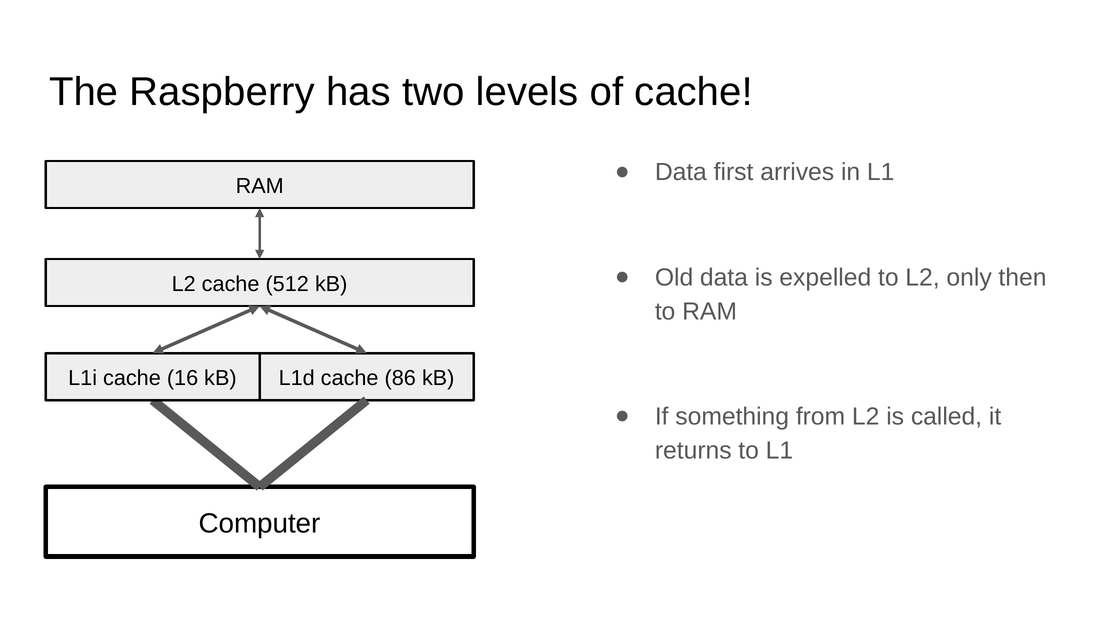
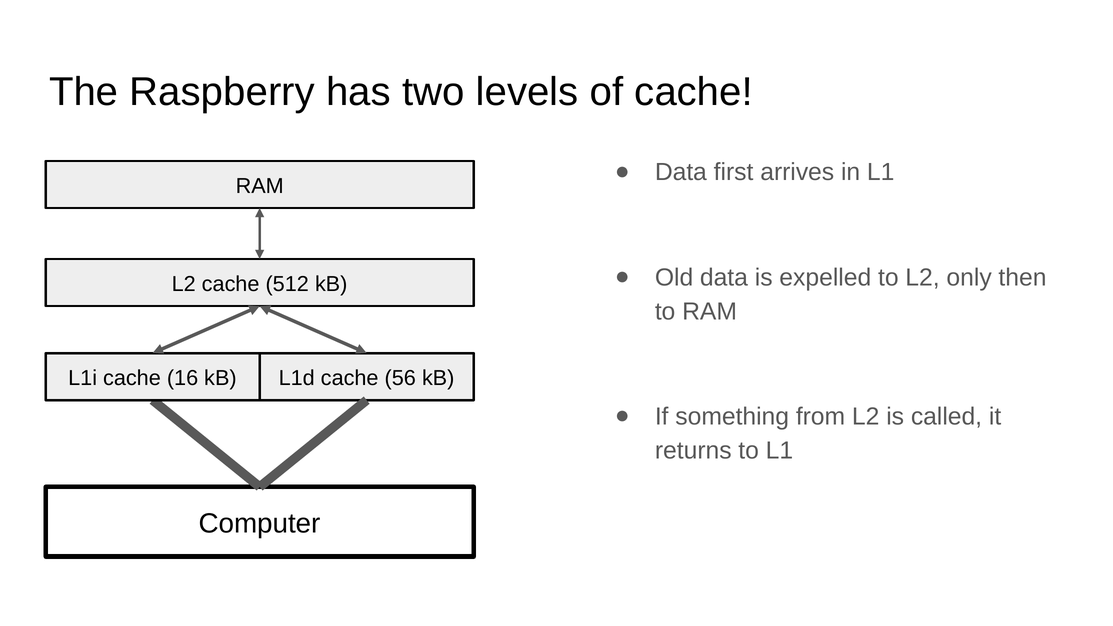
86: 86 -> 56
